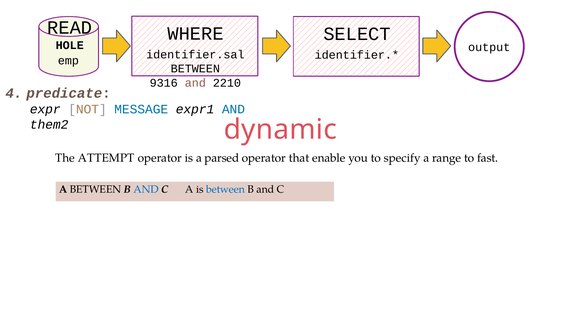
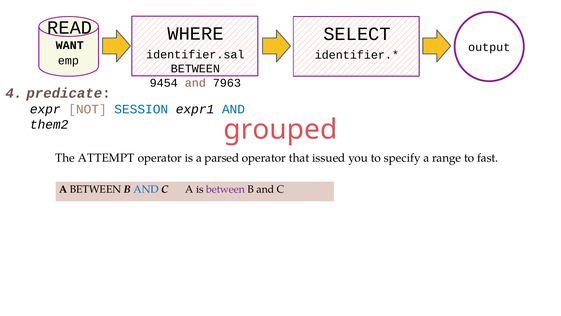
HOLE: HOLE -> WANT
9316: 9316 -> 9454
2210: 2210 -> 7963
MESSAGE: MESSAGE -> SESSION
dynamic: dynamic -> grouped
enable: enable -> issued
between at (226, 189) colour: blue -> purple
